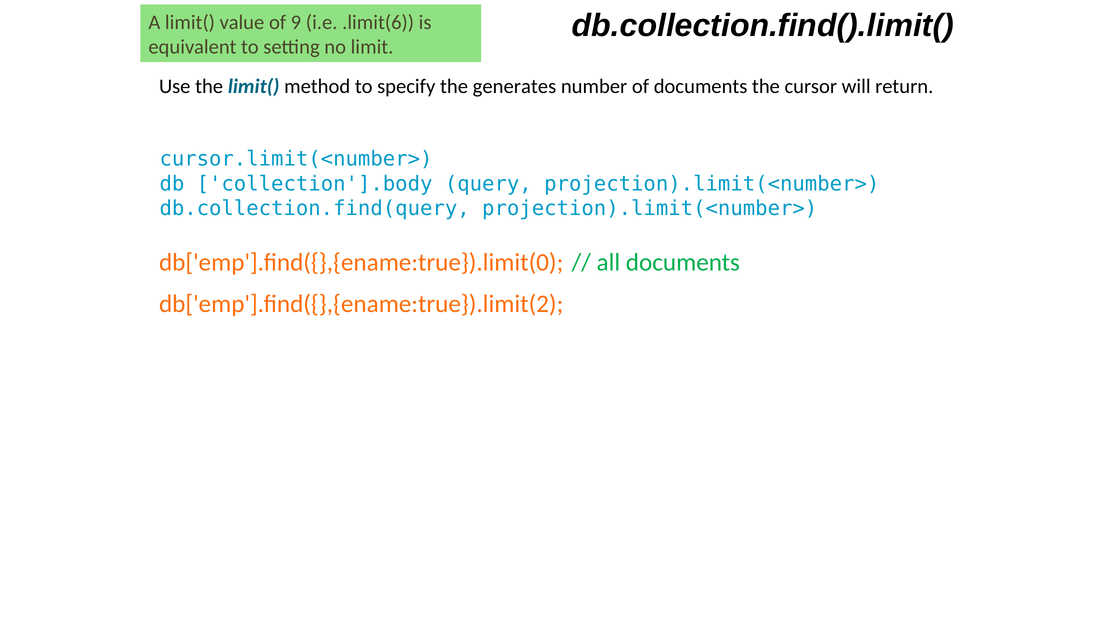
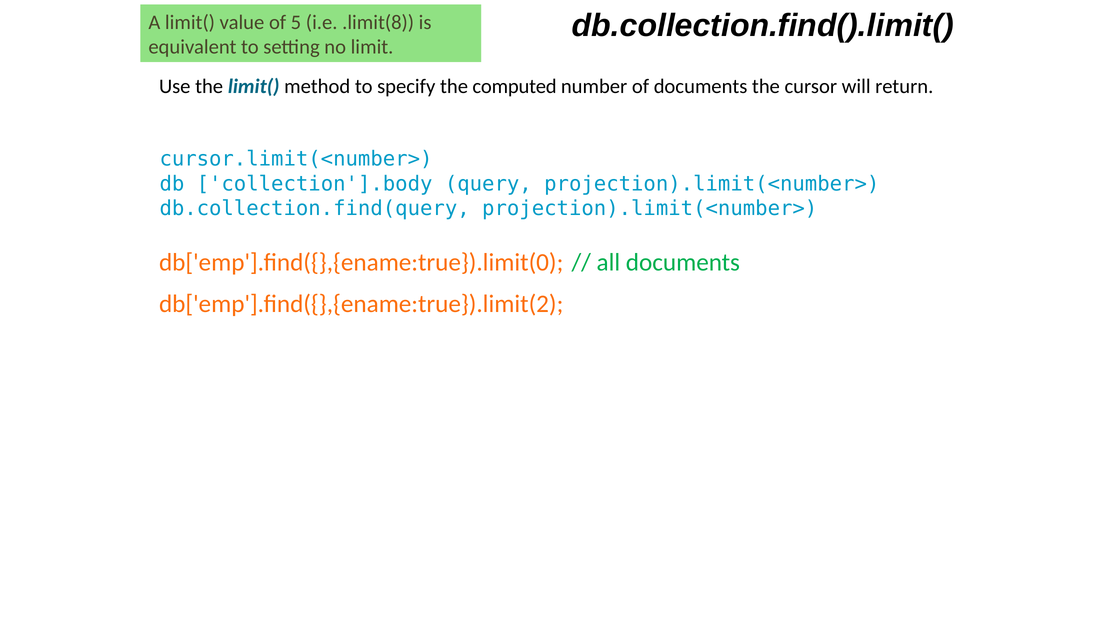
9: 9 -> 5
.limit(6: .limit(6 -> .limit(8
generates: generates -> computed
